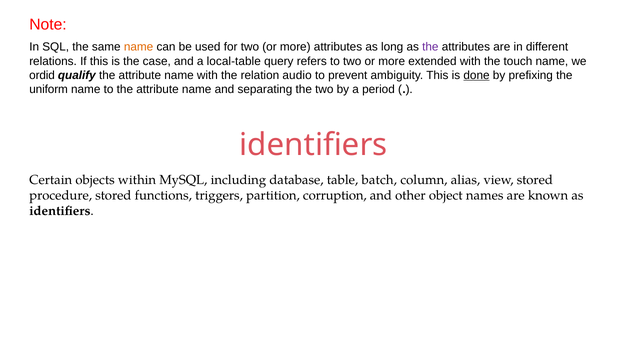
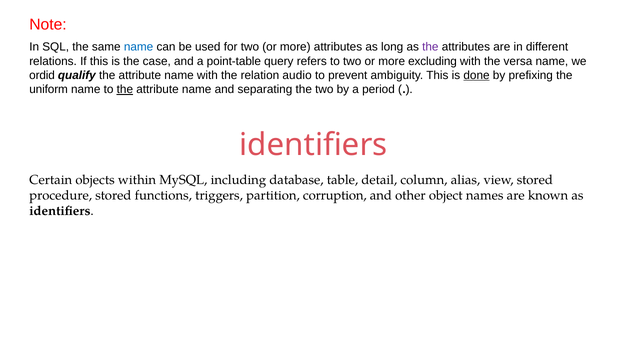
name at (139, 47) colour: orange -> blue
local-table: local-table -> point-table
extended: extended -> excluding
touch: touch -> versa
the at (125, 89) underline: none -> present
batch: batch -> detail
